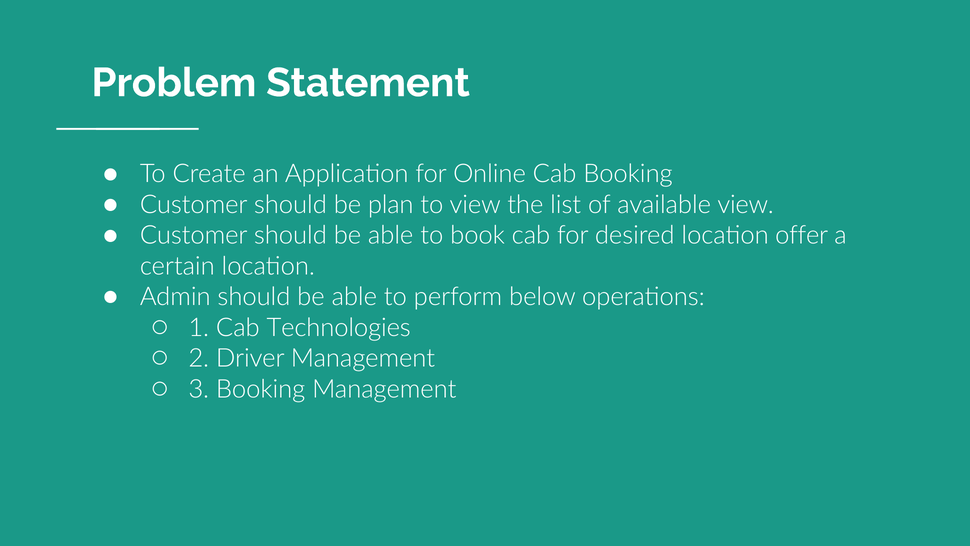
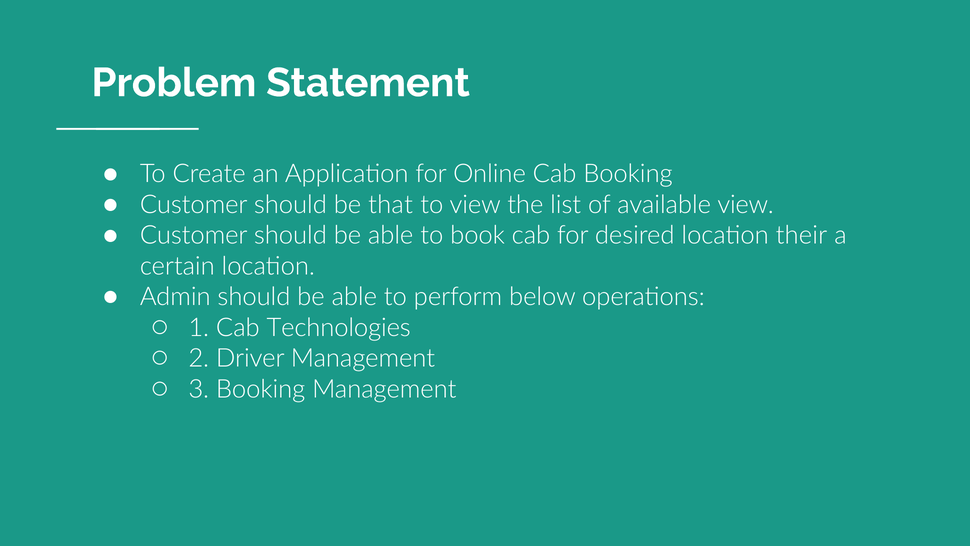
plan: plan -> that
offer: offer -> their
